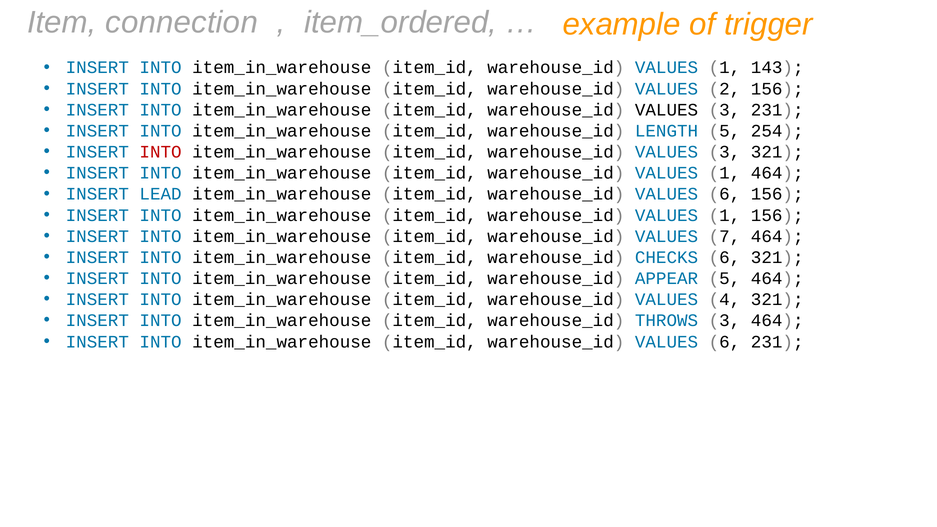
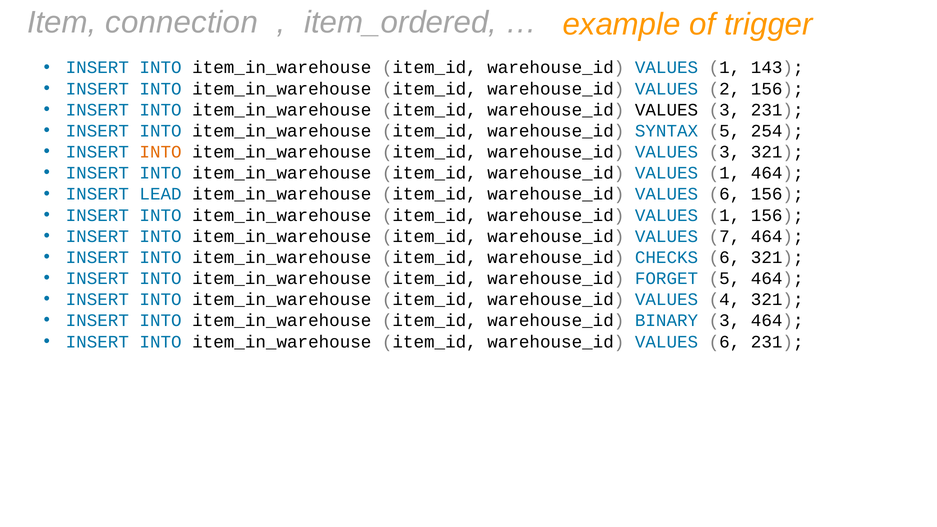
LENGTH: LENGTH -> SYNTAX
INTO at (161, 152) colour: red -> orange
APPEAR: APPEAR -> FORGET
THROWS: THROWS -> BINARY
